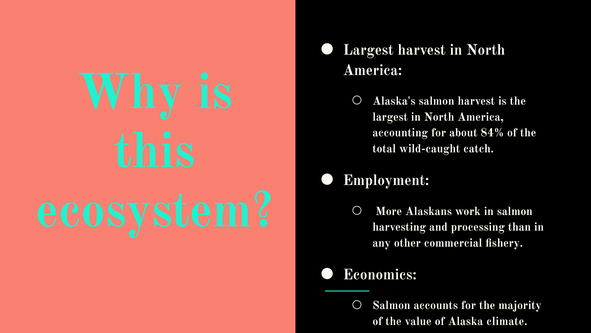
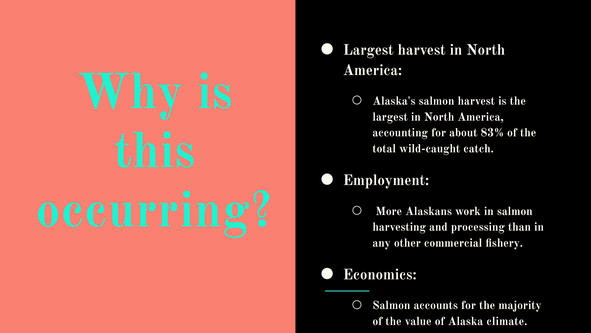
84%: 84% -> 83%
ecosystem: ecosystem -> occurring
